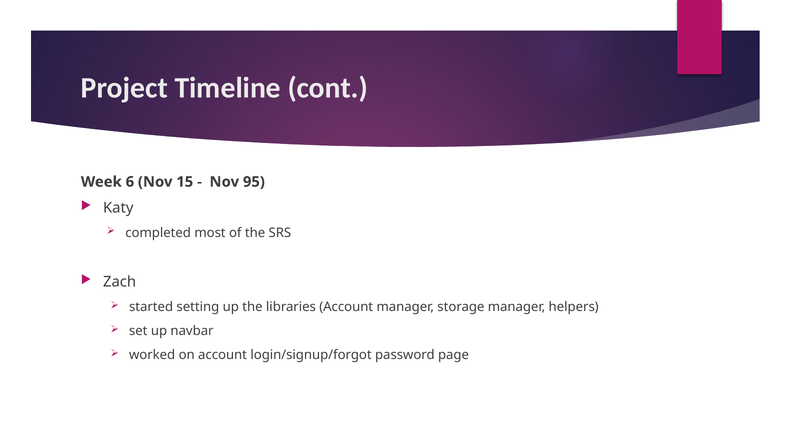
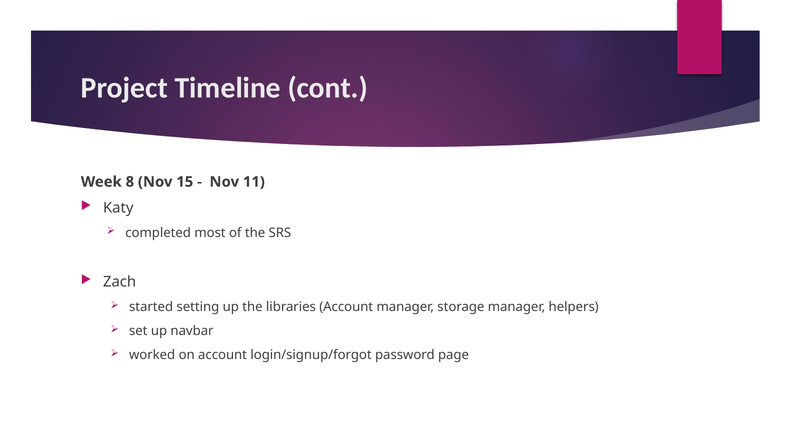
6: 6 -> 8
95: 95 -> 11
